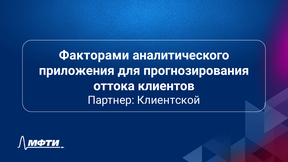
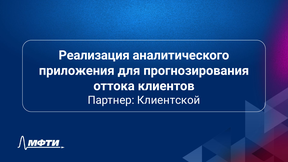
Факторами: Факторами -> Реализация
